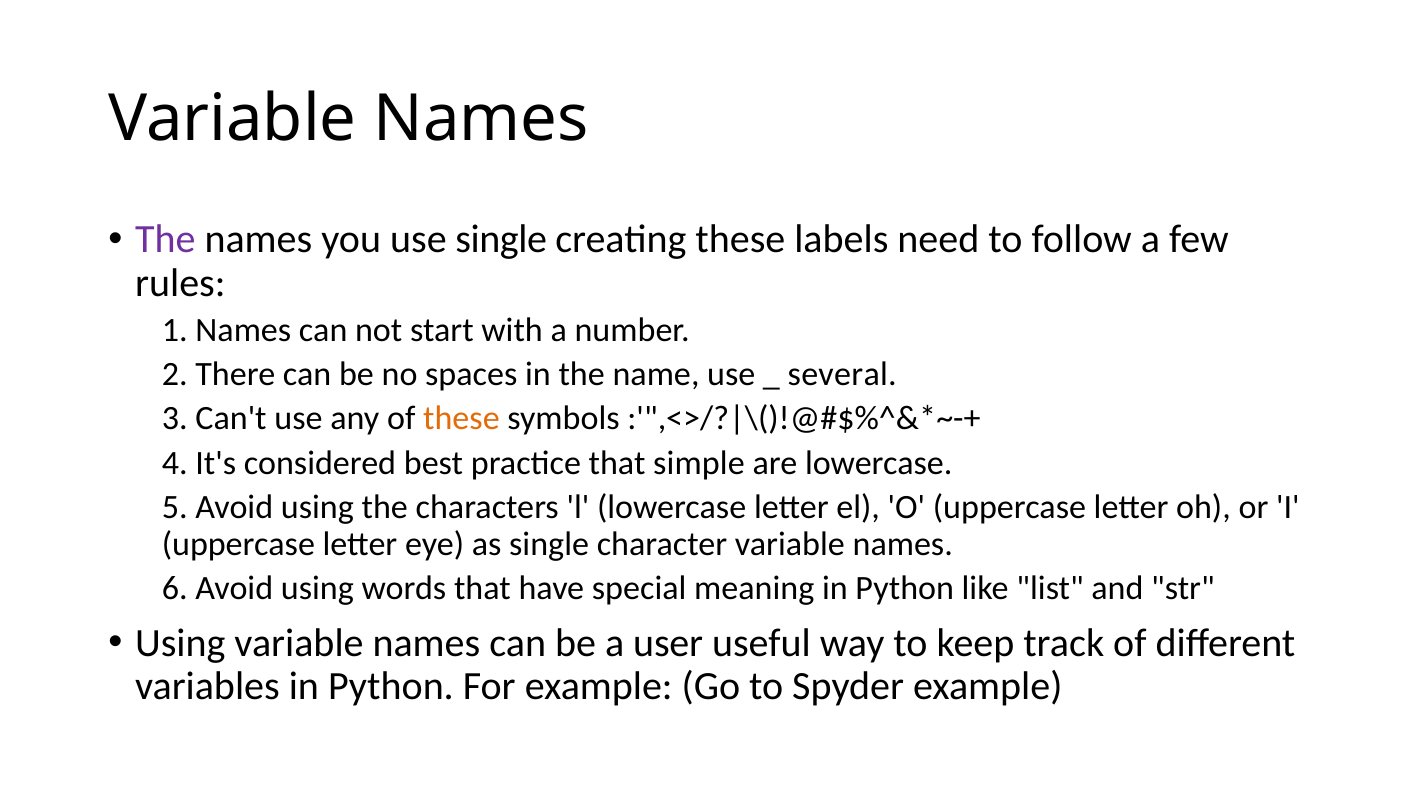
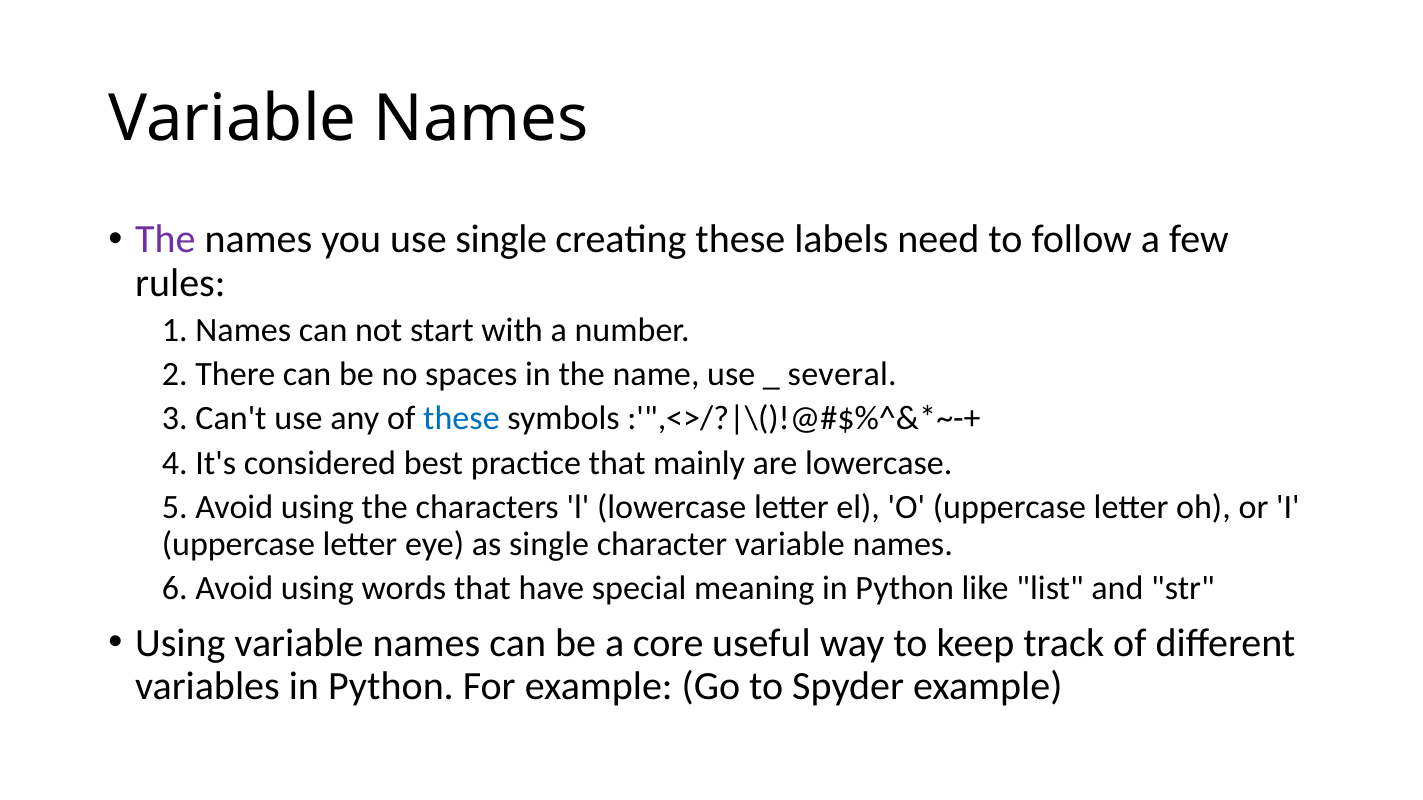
these at (461, 419) colour: orange -> blue
simple: simple -> mainly
user: user -> core
